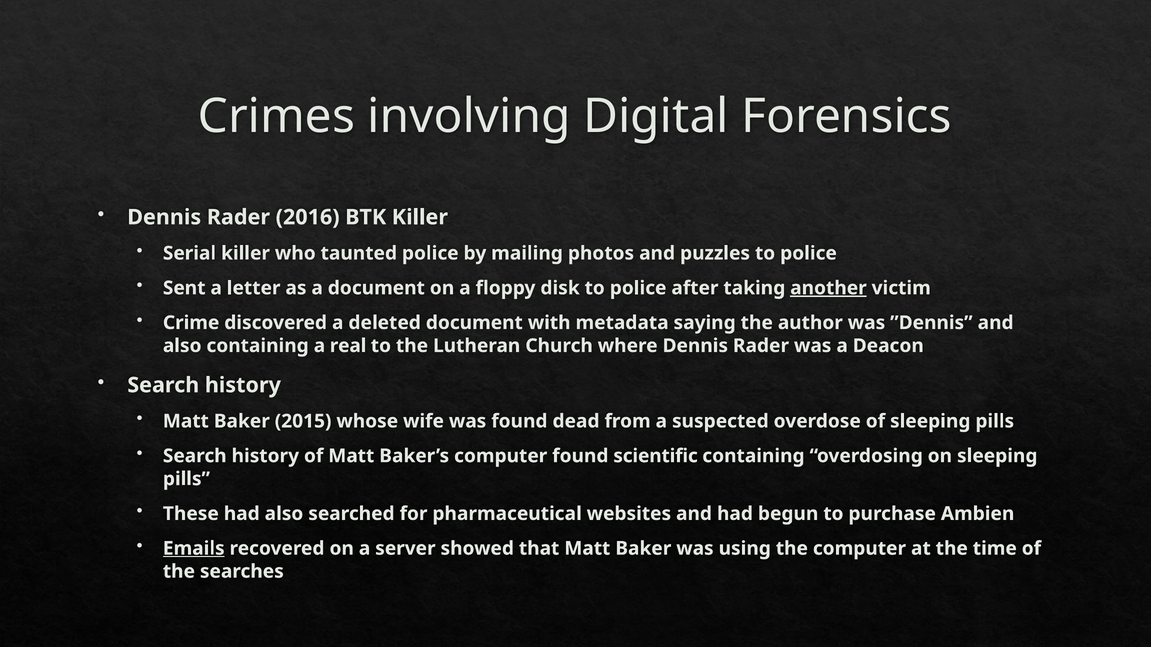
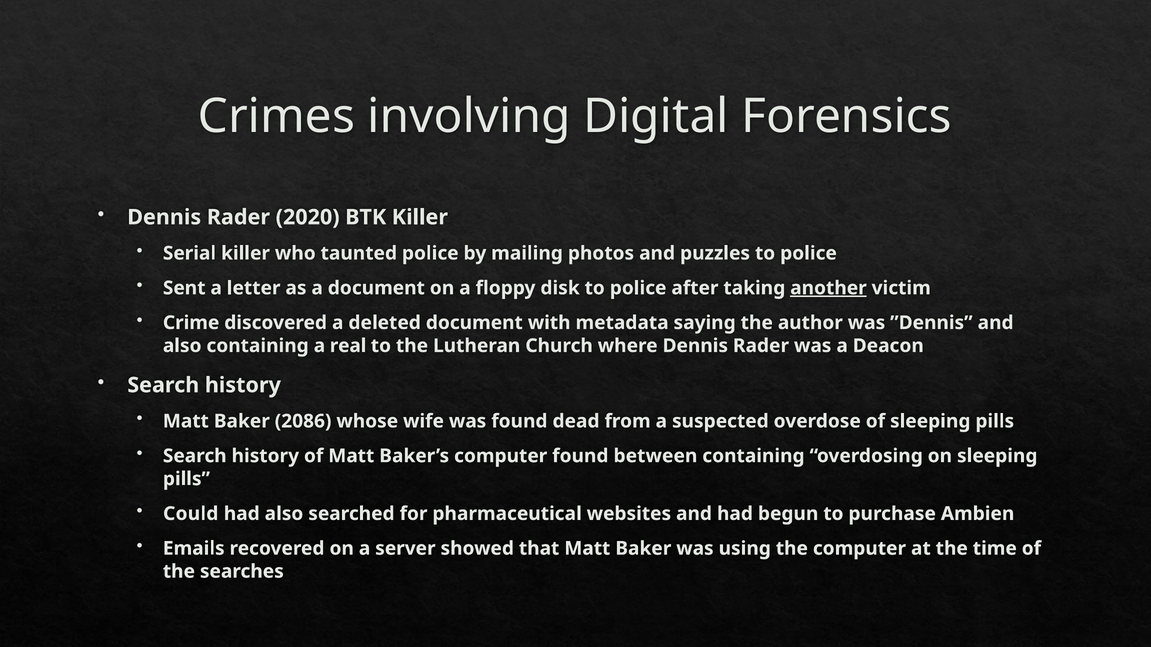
2016: 2016 -> 2020
2015: 2015 -> 2086
scientific: scientific -> between
These: These -> Could
Emails underline: present -> none
